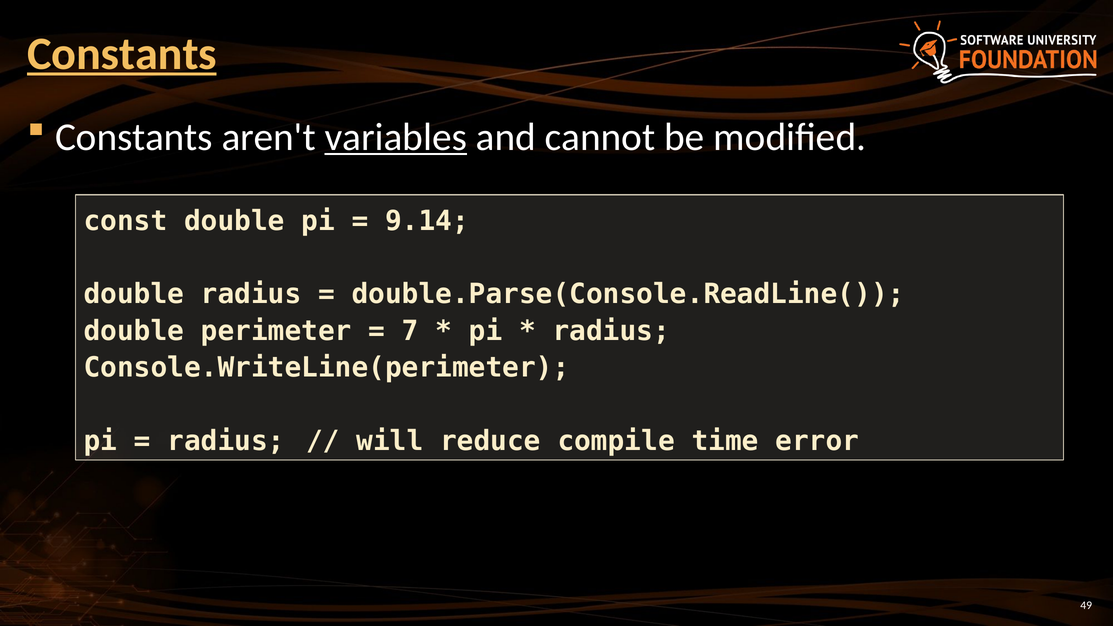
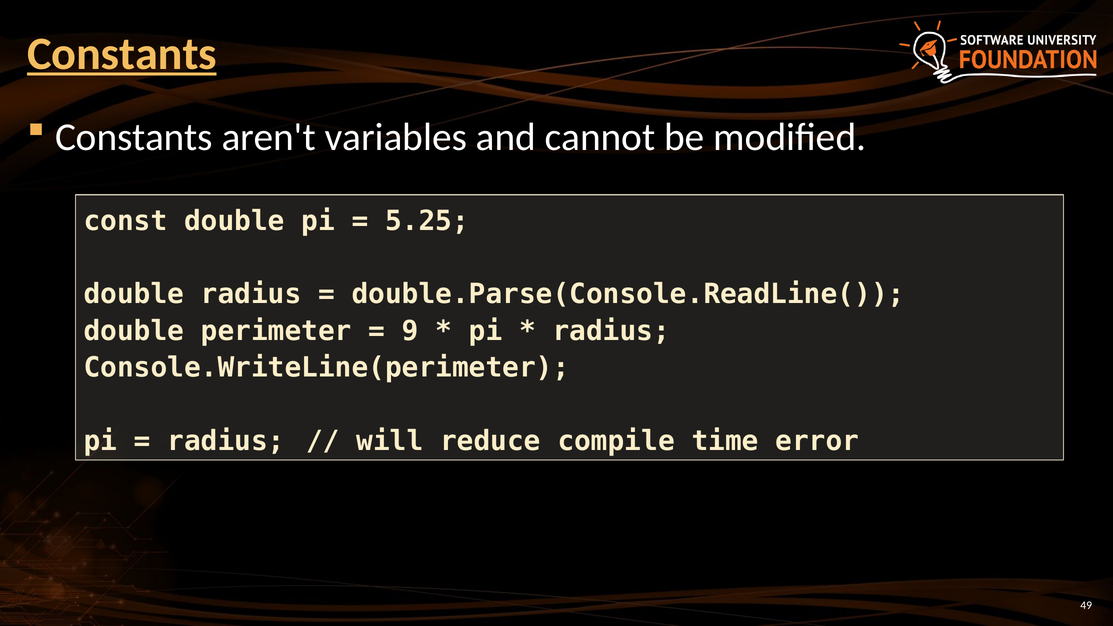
variables underline: present -> none
9.14: 9.14 -> 5.25
7: 7 -> 9
